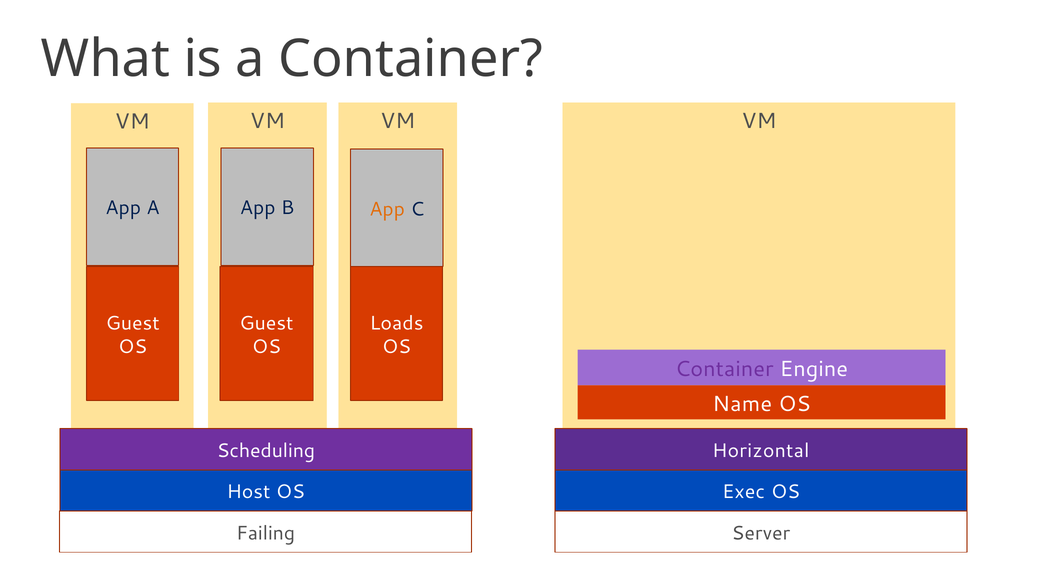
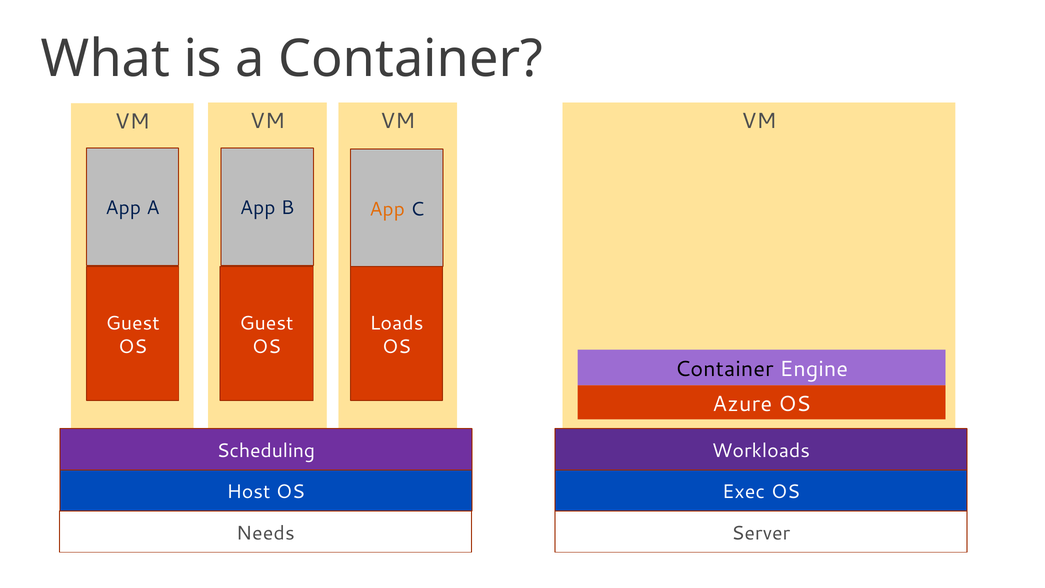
Container at (724, 369) colour: purple -> black
Name: Name -> Azure
Horizontal: Horizontal -> Workloads
Failing: Failing -> Needs
